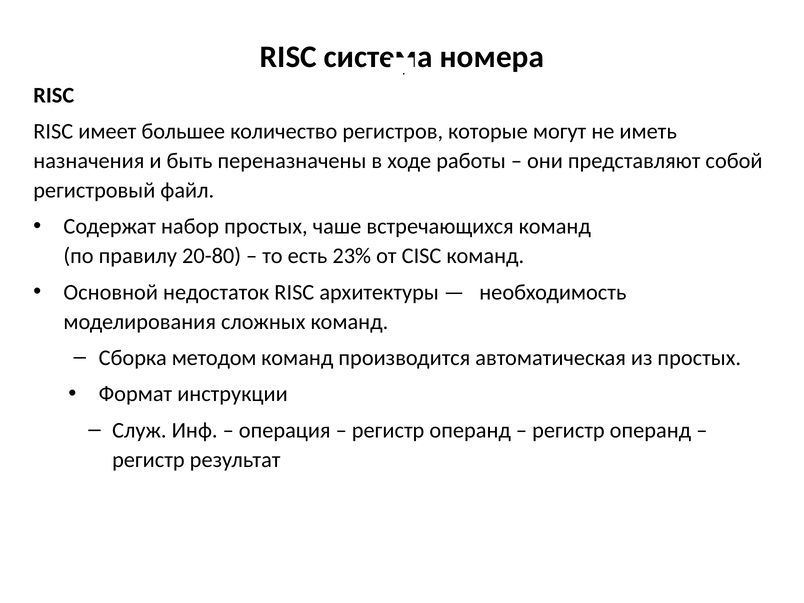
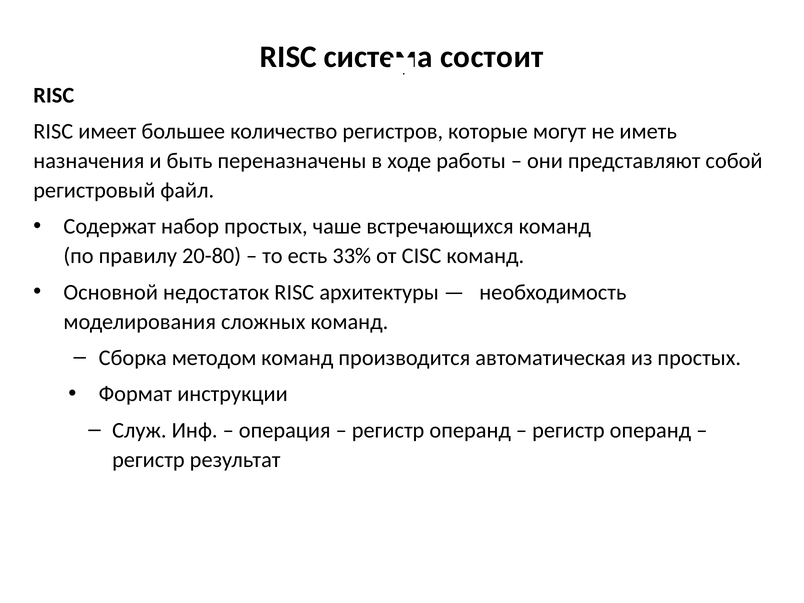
номера: номера -> состоит
23%: 23% -> 33%
